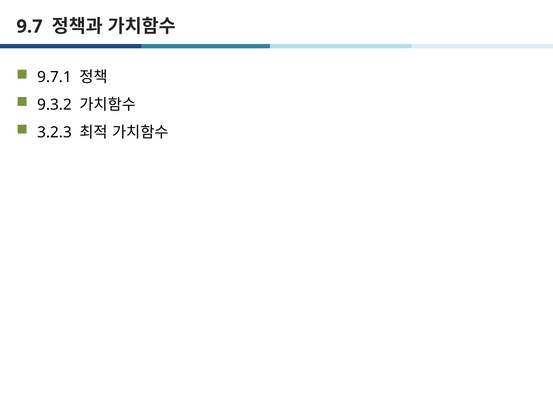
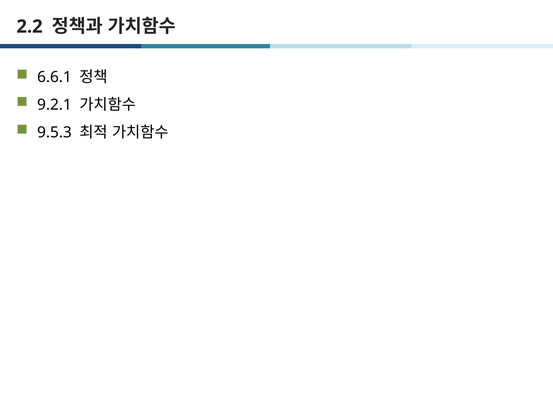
9.7: 9.7 -> 2.2
9.7.1: 9.7.1 -> 6.6.1
9.3.2: 9.3.2 -> 9.2.1
3.2.3: 3.2.3 -> 9.5.3
